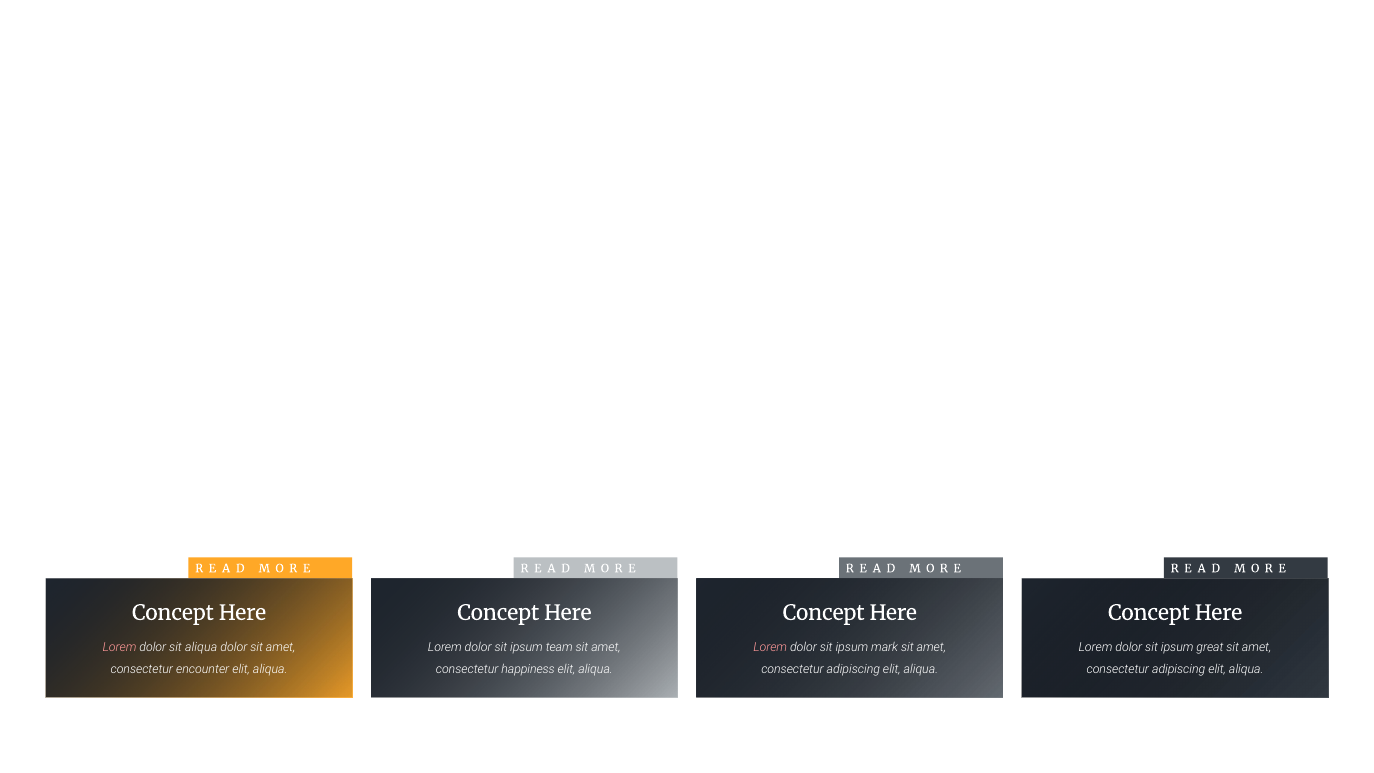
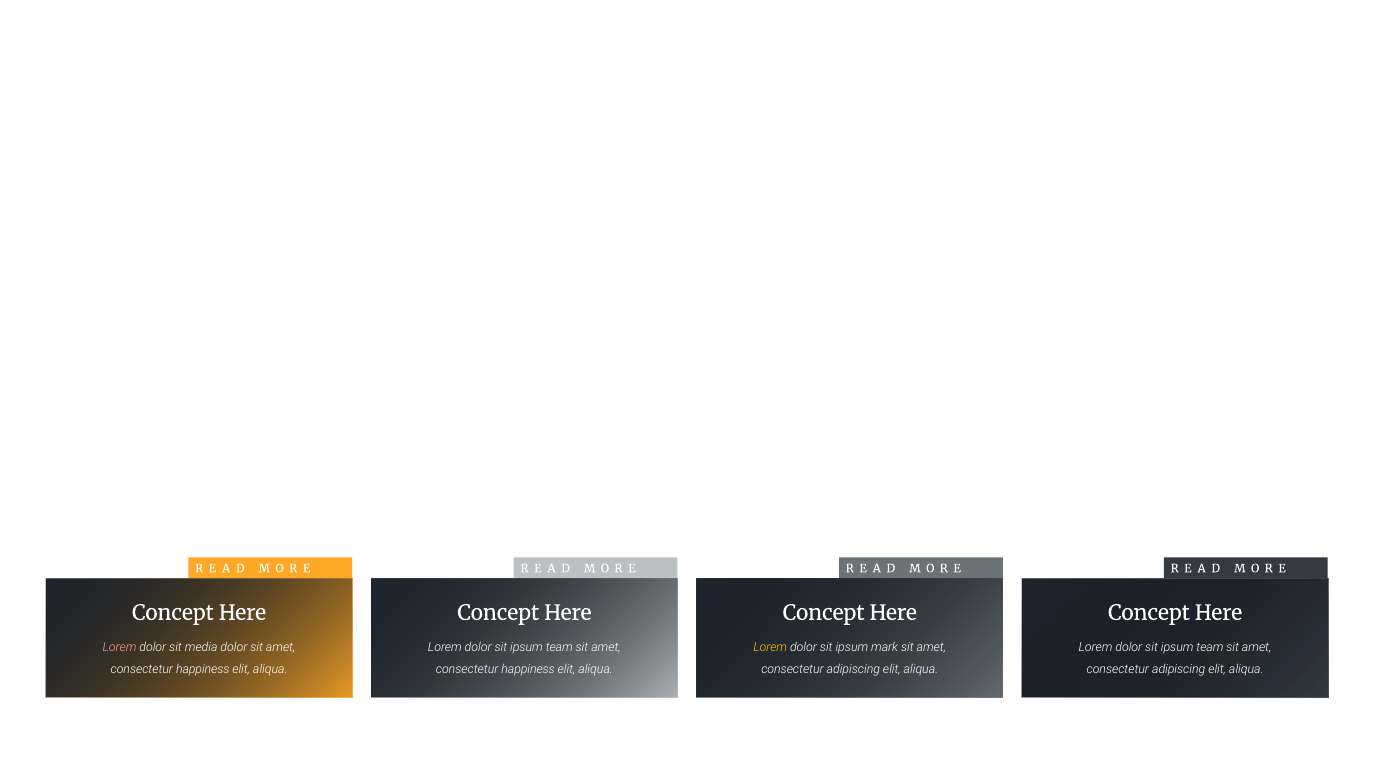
sit aliqua: aliqua -> media
Lorem at (770, 647) colour: pink -> yellow
great at (1210, 647): great -> team
encounter at (203, 669): encounter -> happiness
